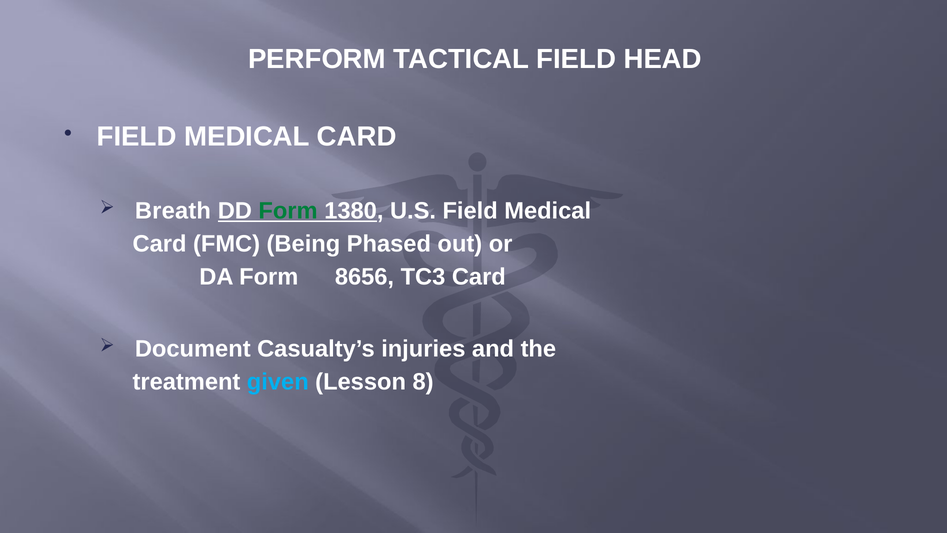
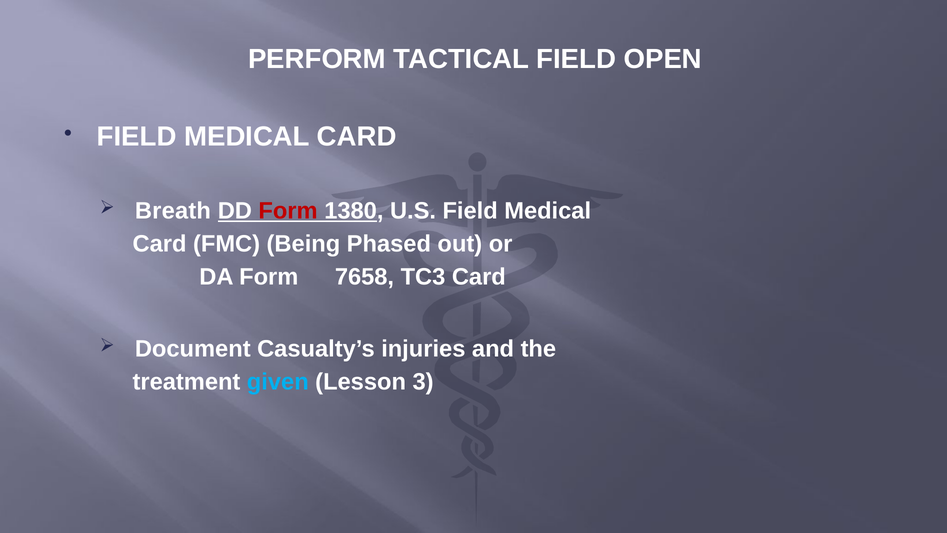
HEAD: HEAD -> OPEN
Form at (288, 211) colour: green -> red
8656: 8656 -> 7658
8: 8 -> 3
